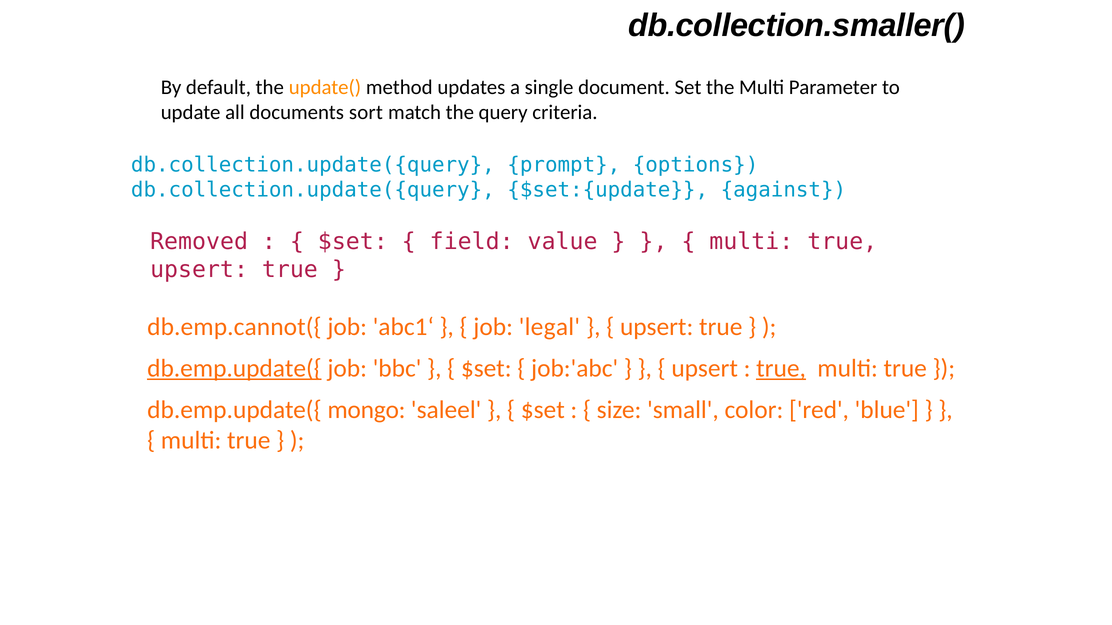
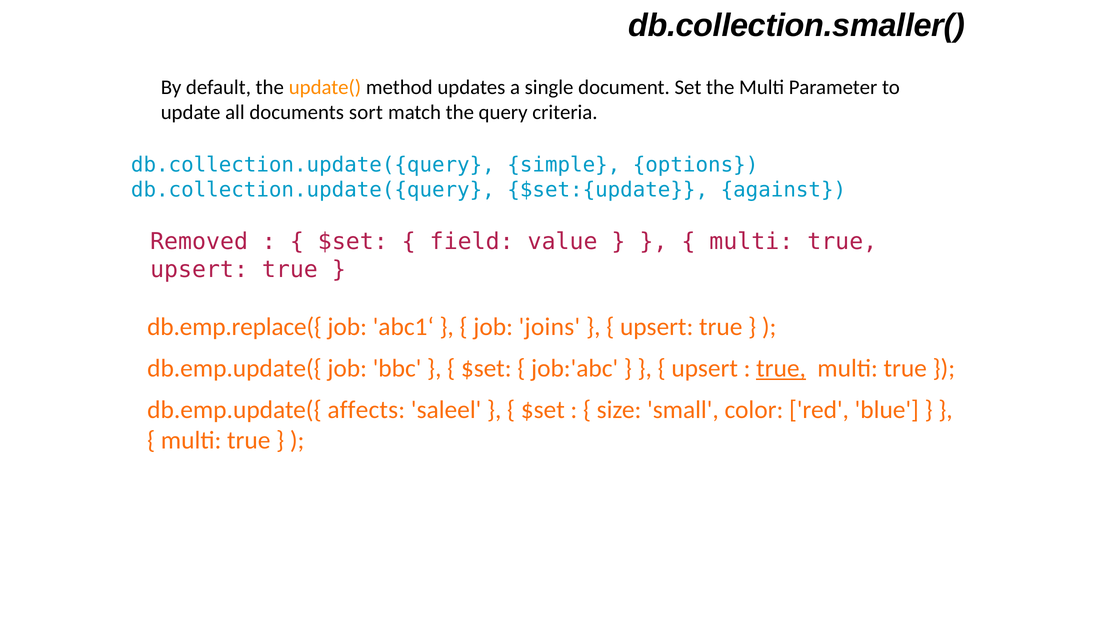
prompt: prompt -> simple
db.emp.cannot({: db.emp.cannot({ -> db.emp.replace({
legal: legal -> joins
db.emp.update({ at (234, 369) underline: present -> none
mongo: mongo -> affects
